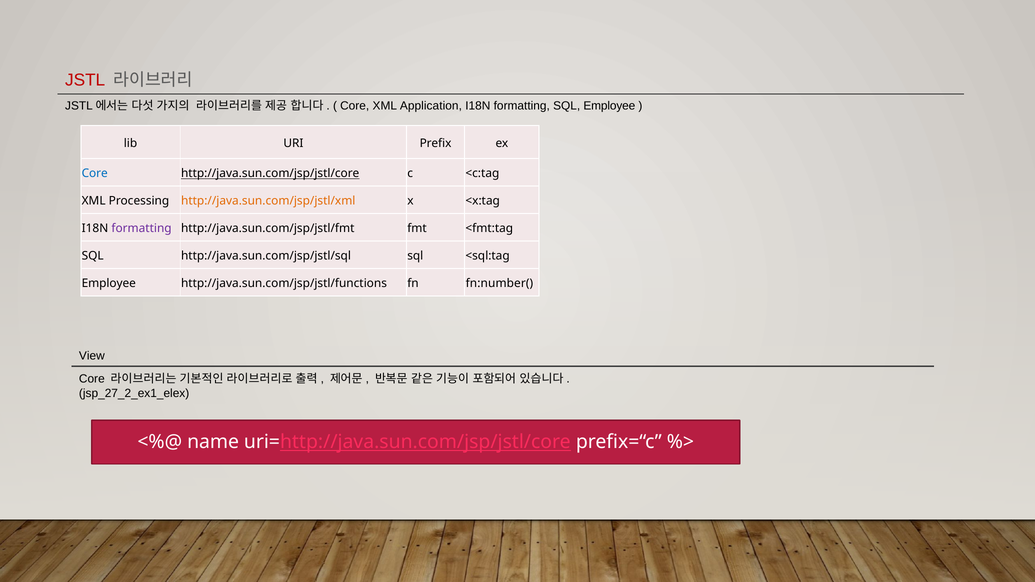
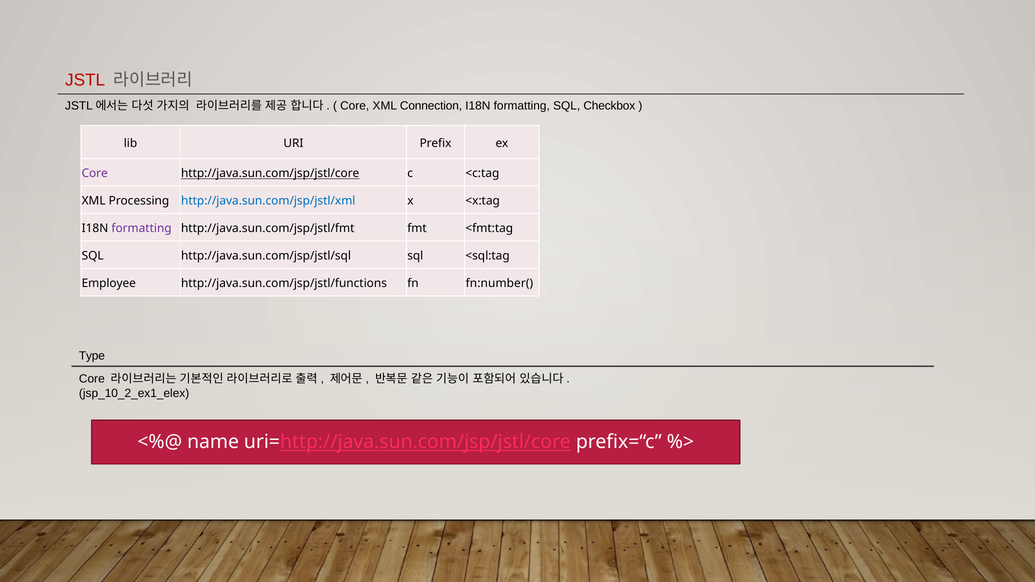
Application: Application -> Connection
SQL Employee: Employee -> Checkbox
Core at (95, 174) colour: blue -> purple
http://java.sun.com/jsp/jstl/xml colour: orange -> blue
View: View -> Type
jsp_27_2_ex1_elex: jsp_27_2_ex1_elex -> jsp_10_2_ex1_elex
